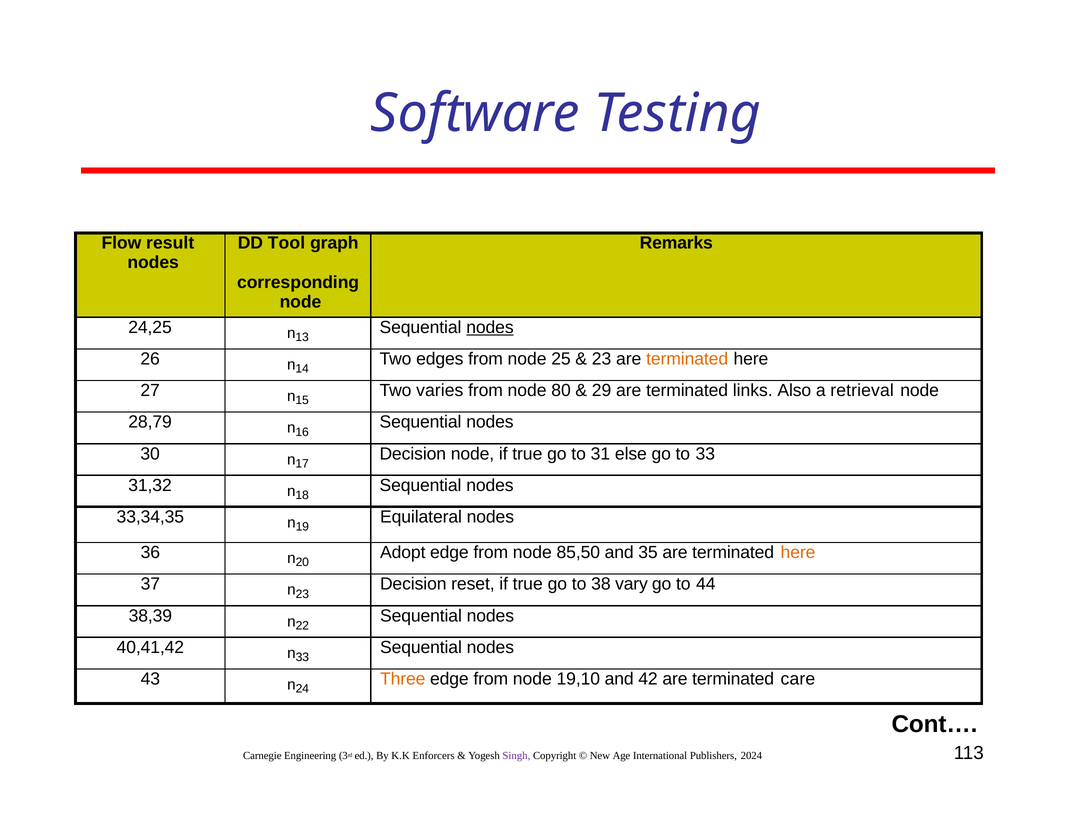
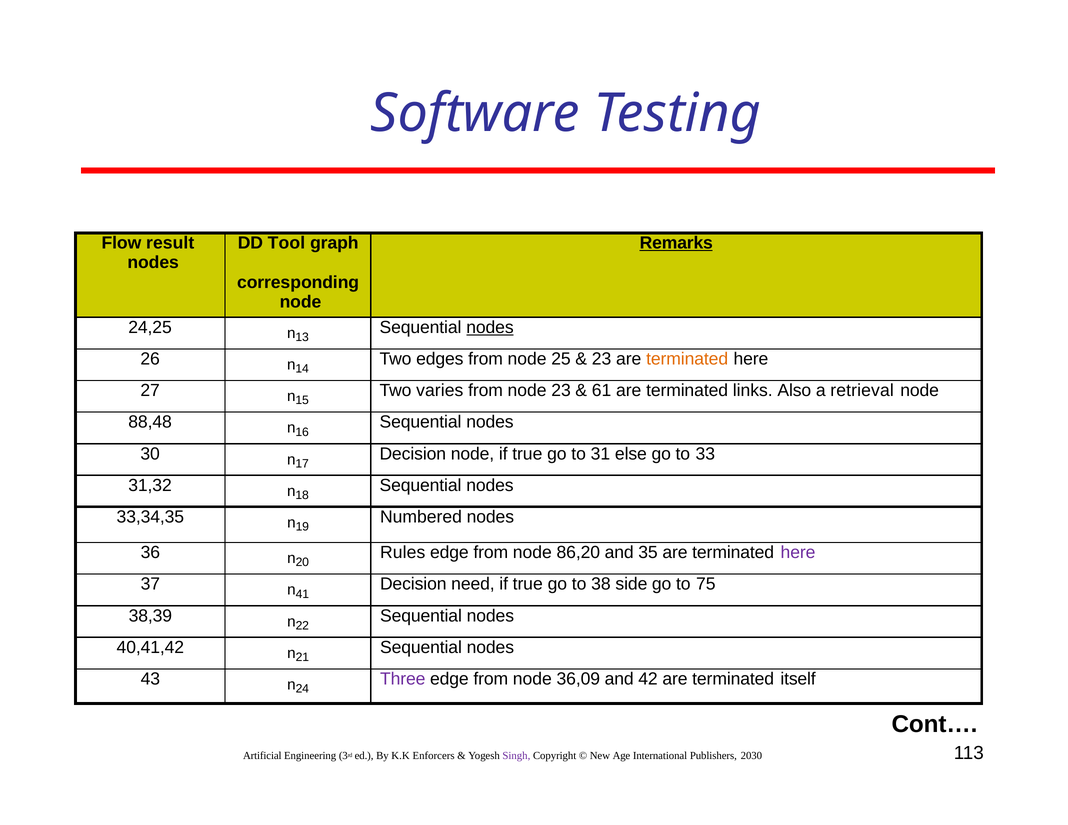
Remarks underline: none -> present
node 80: 80 -> 23
29: 29 -> 61
28,79: 28,79 -> 88,48
Equilateral: Equilateral -> Numbered
Adopt: Adopt -> Rules
85,50: 85,50 -> 86,20
here at (798, 553) colour: orange -> purple
23 at (302, 594): 23 -> 41
reset: reset -> need
vary: vary -> side
44: 44 -> 75
33 at (302, 657): 33 -> 21
Three colour: orange -> purple
19,10: 19,10 -> 36,09
care: care -> itself
Carnegie: Carnegie -> Artificial
2024: 2024 -> 2030
